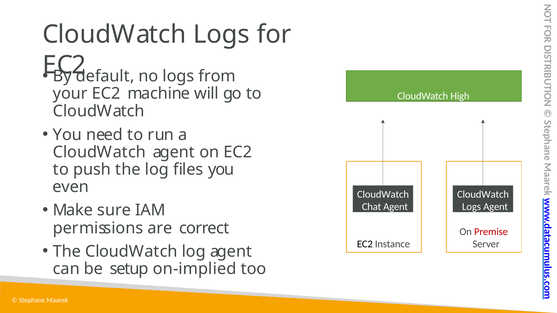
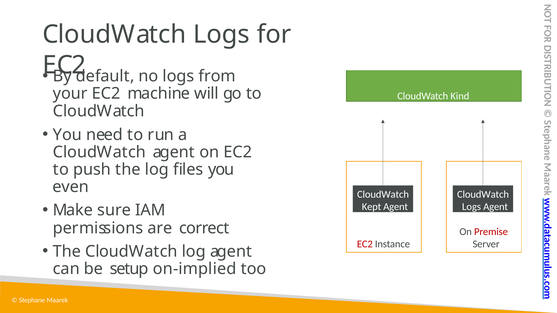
High: High -> Kind
Chat: Chat -> Kept
EC2 at (365, 244) colour: black -> red
